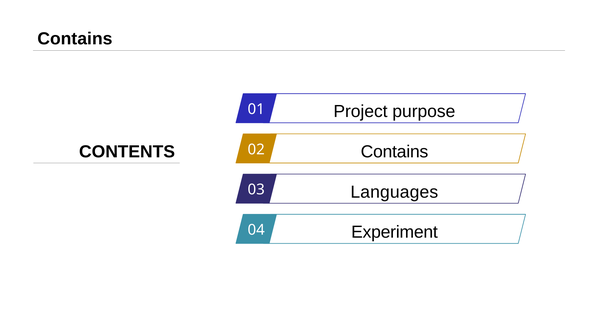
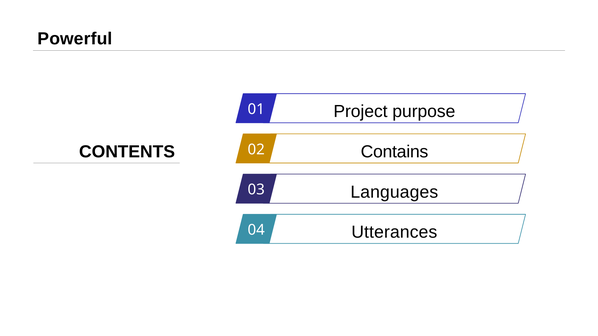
Contains at (75, 39): Contains -> Powerful
Experiment: Experiment -> Utterances
